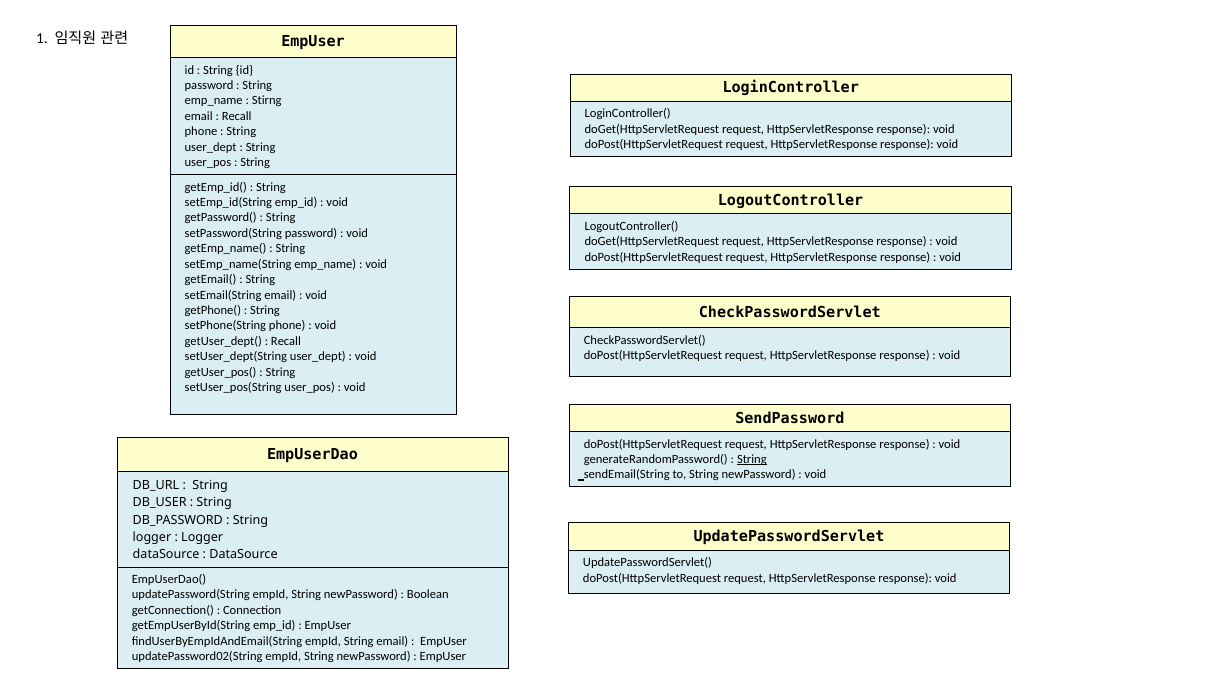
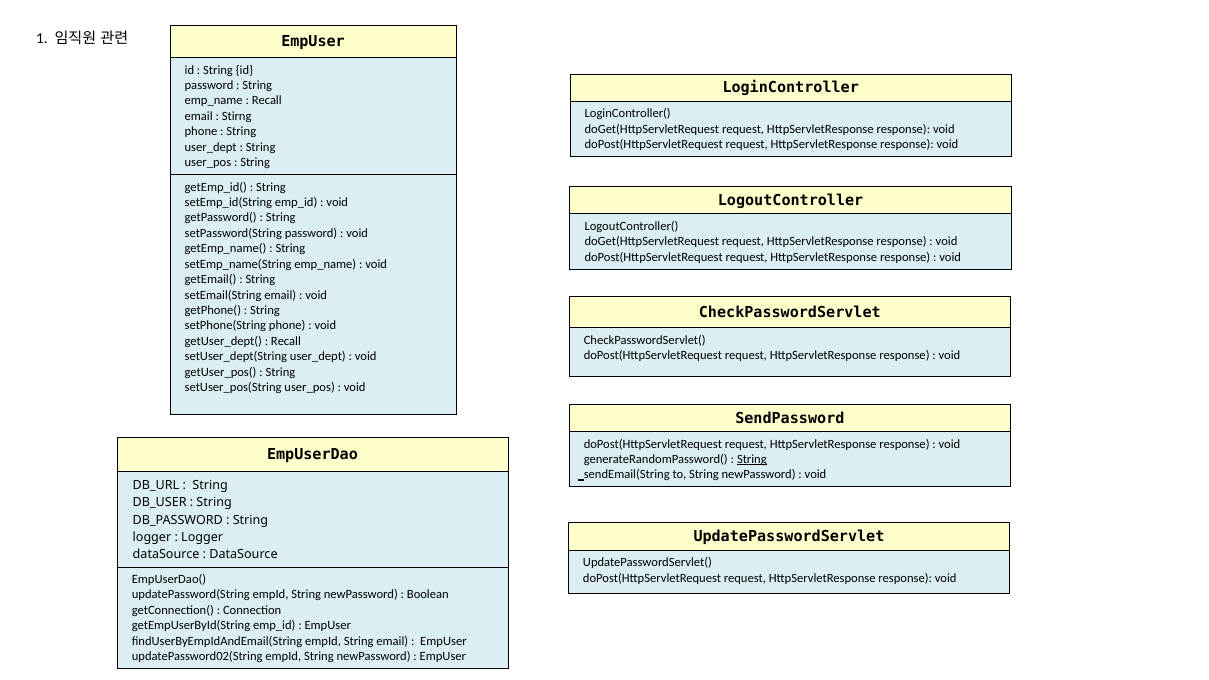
Stirng at (267, 101): Stirng -> Recall
Recall at (237, 116): Recall -> Stirng
